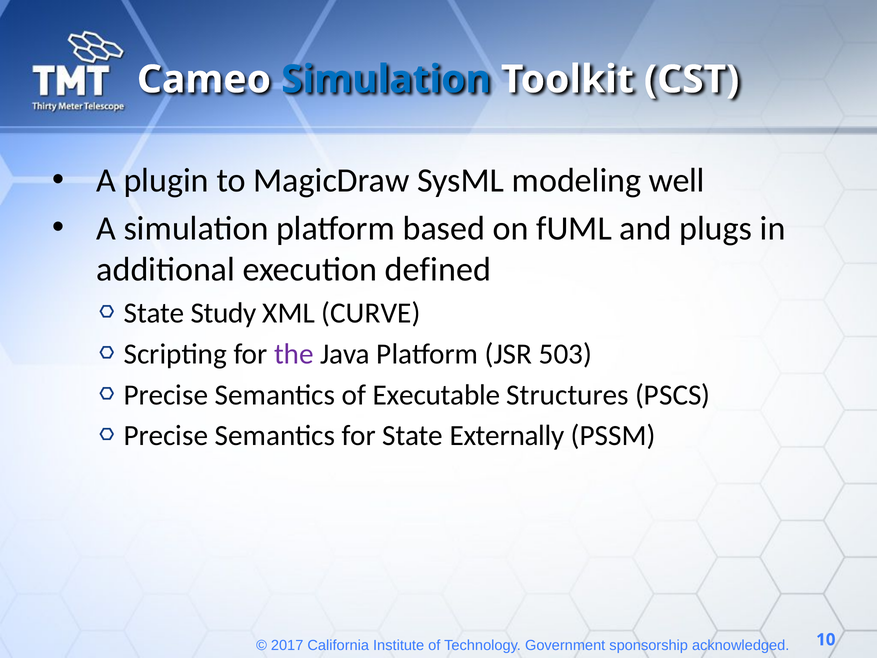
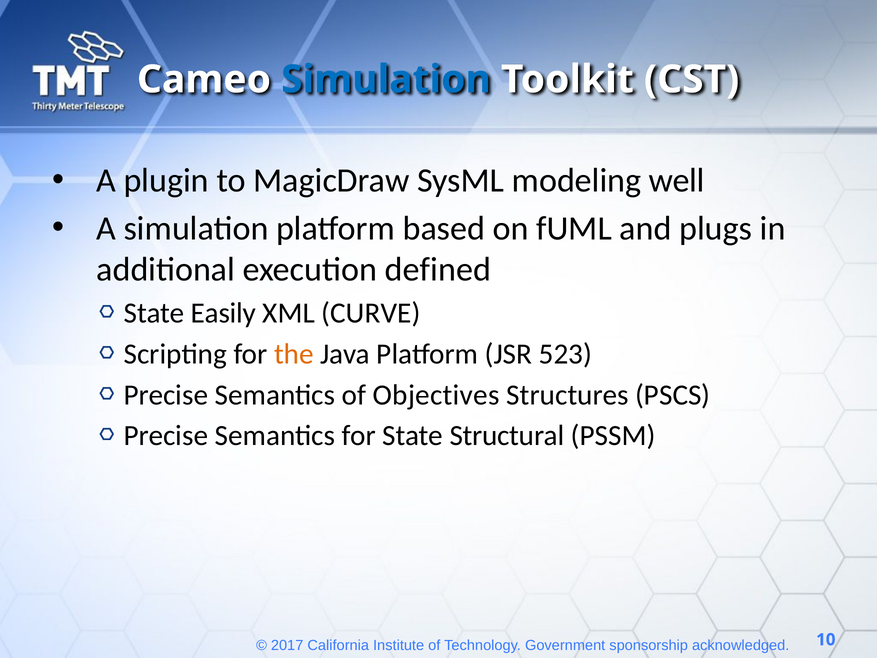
Study: Study -> Easily
the colour: purple -> orange
503: 503 -> 523
Executable: Executable -> Objectives
Externally: Externally -> Structural
